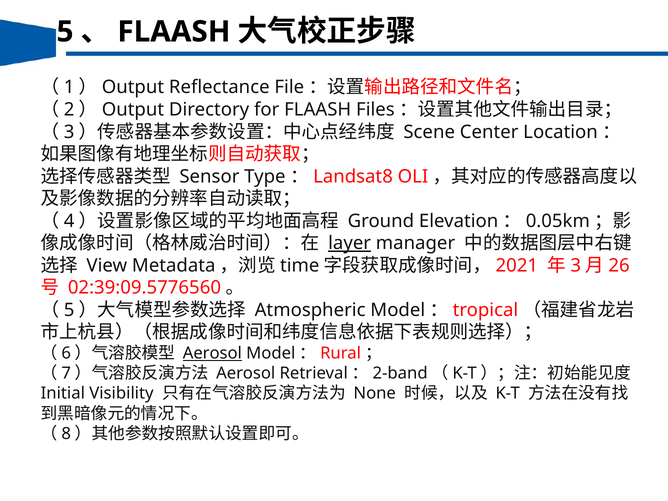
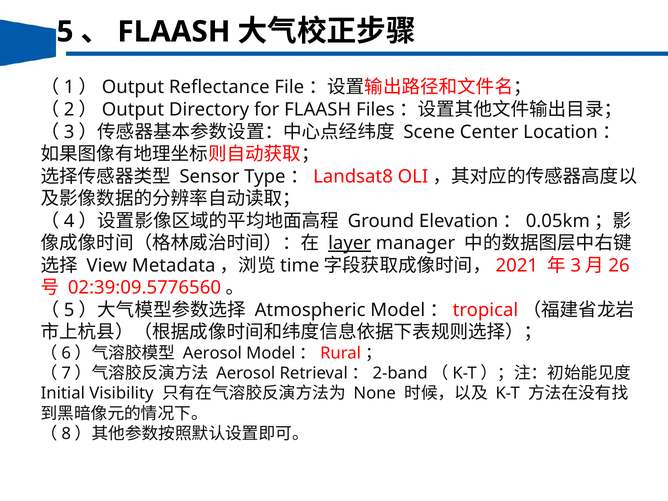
Aerosol at (212, 353) underline: present -> none
